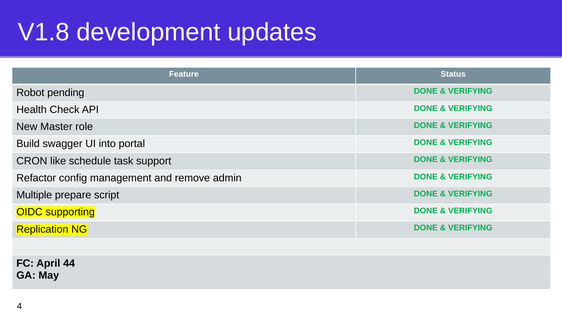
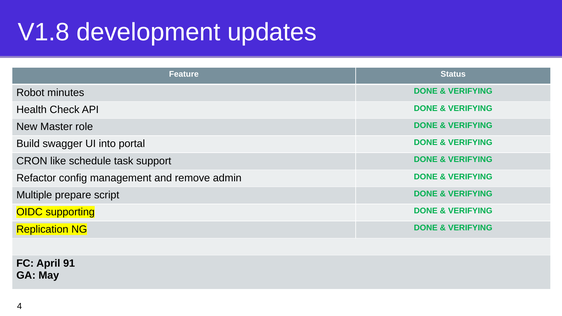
pending: pending -> minutes
44: 44 -> 91
